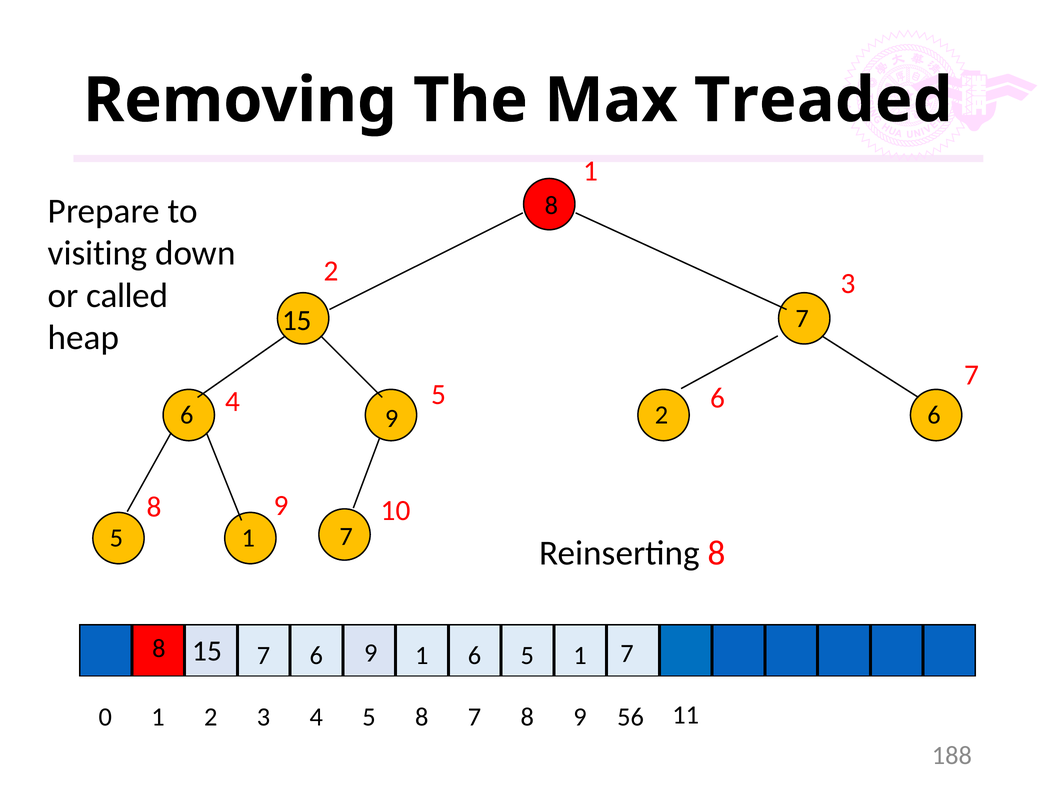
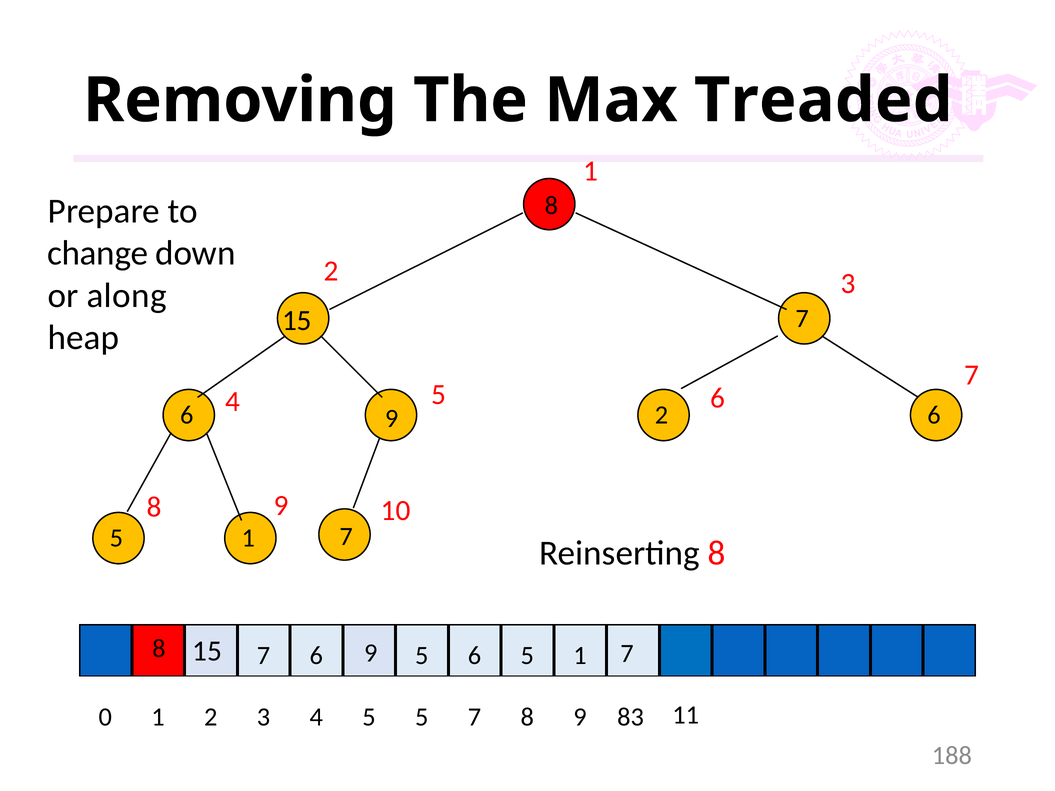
visiting: visiting -> change
called: called -> along
8 7 6 1: 1 -> 5
5 8: 8 -> 5
56: 56 -> 83
